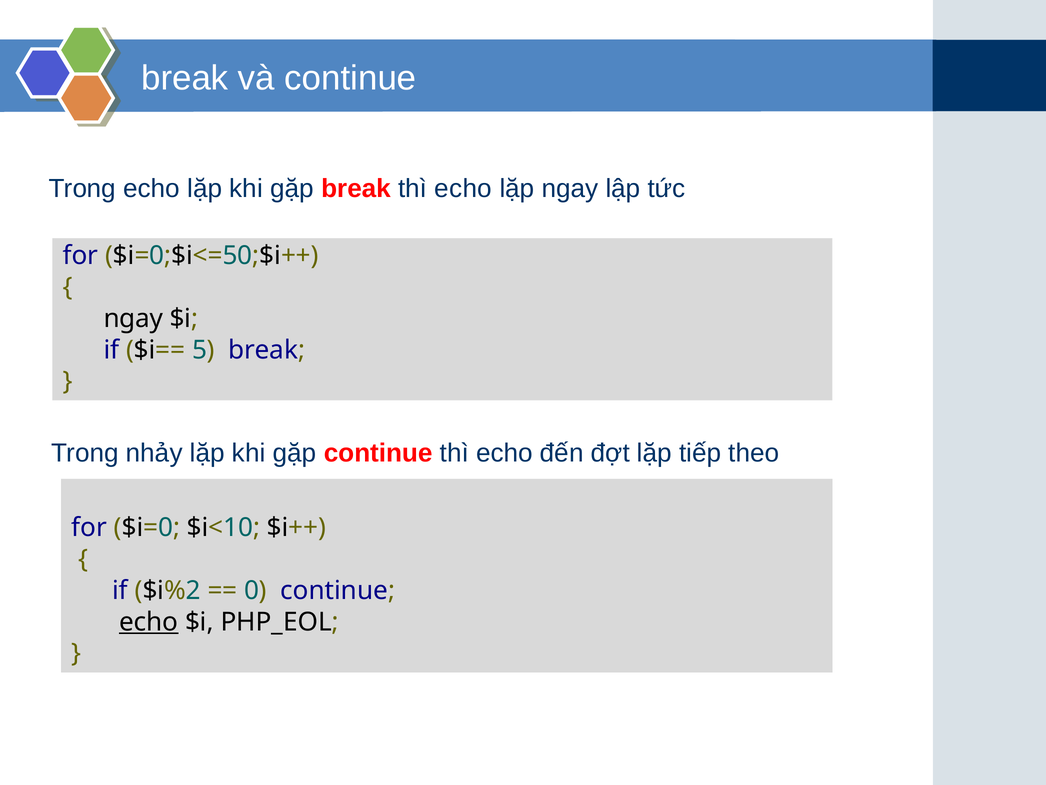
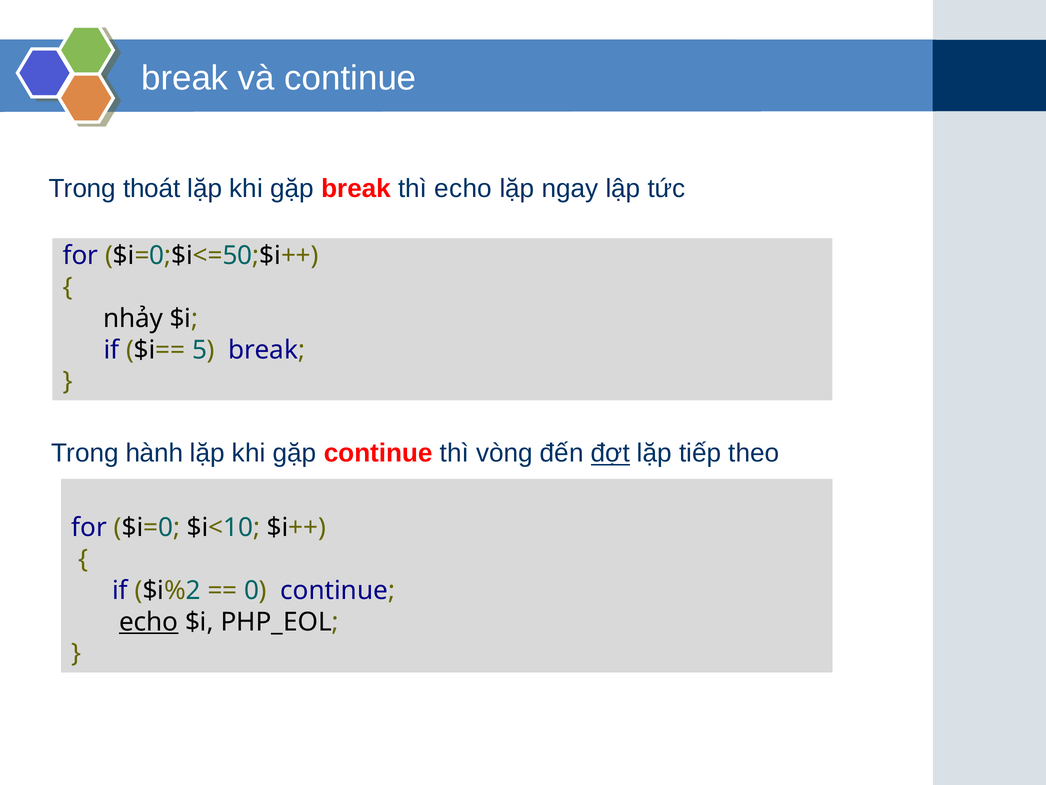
Trong echo: echo -> thoát
ngay at (133, 318): ngay -> nhảy
nhảy: nhảy -> hành
continue thì echo: echo -> vòng
đợt underline: none -> present
